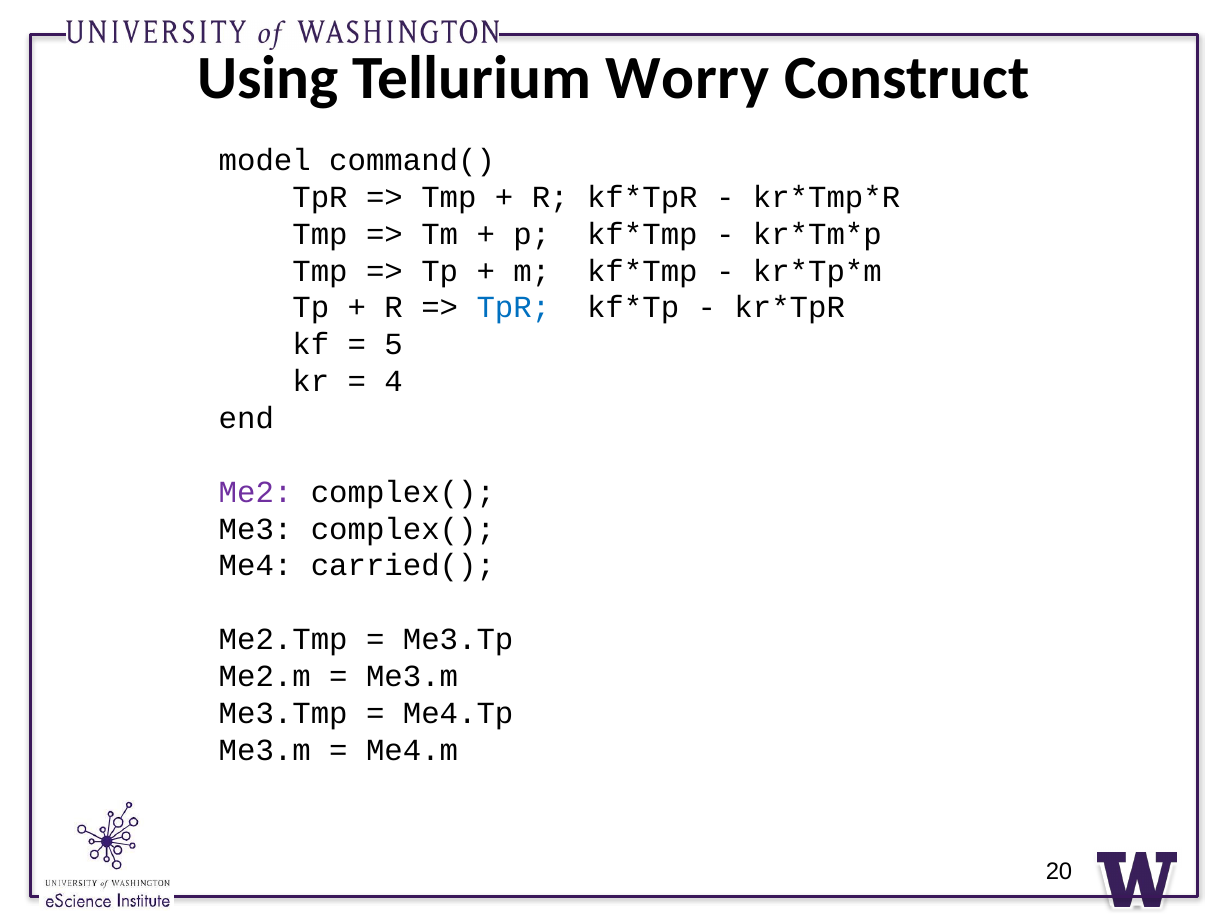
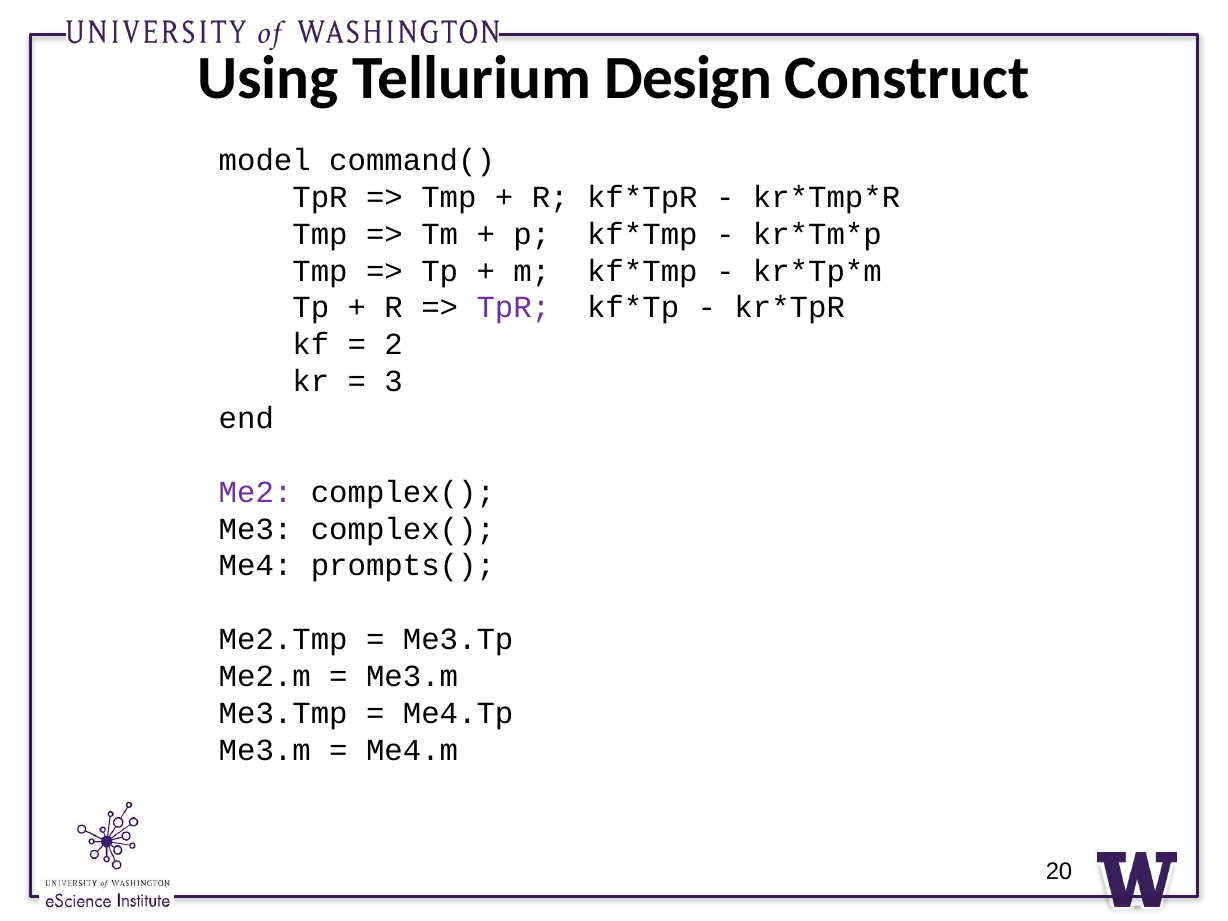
Worry: Worry -> Design
TpR at (513, 308) colour: blue -> purple
5: 5 -> 2
4: 4 -> 3
carried(: carried( -> prompts(
